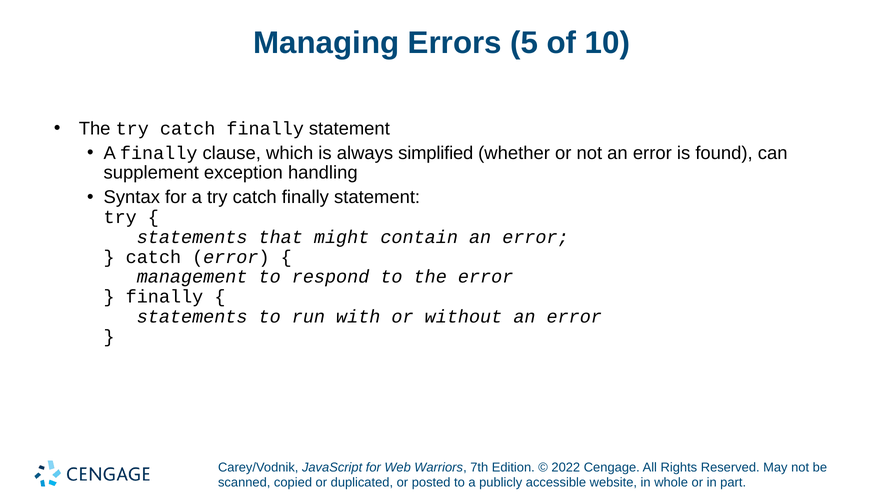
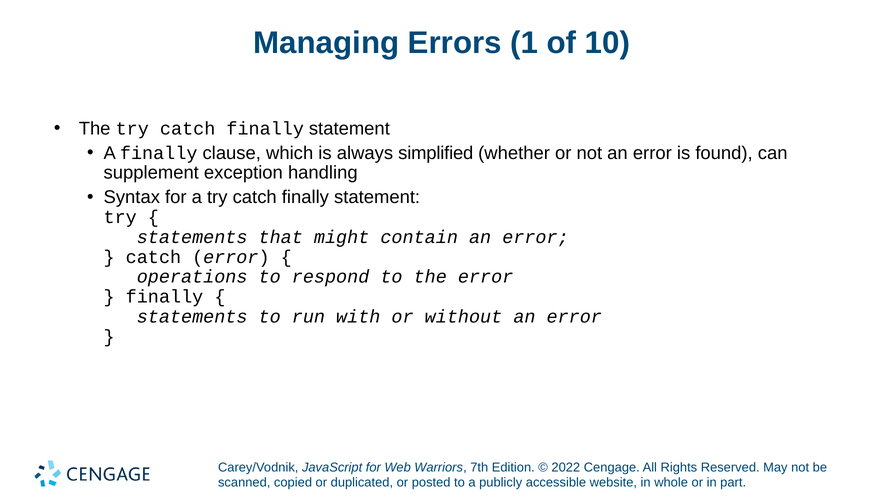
5: 5 -> 1
management: management -> operations
